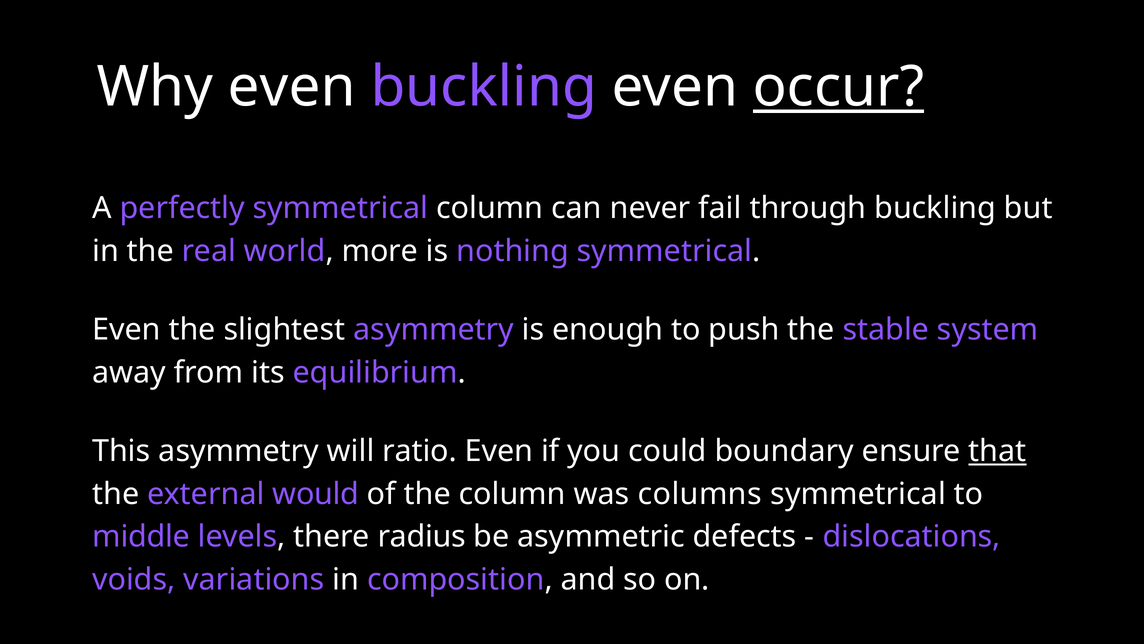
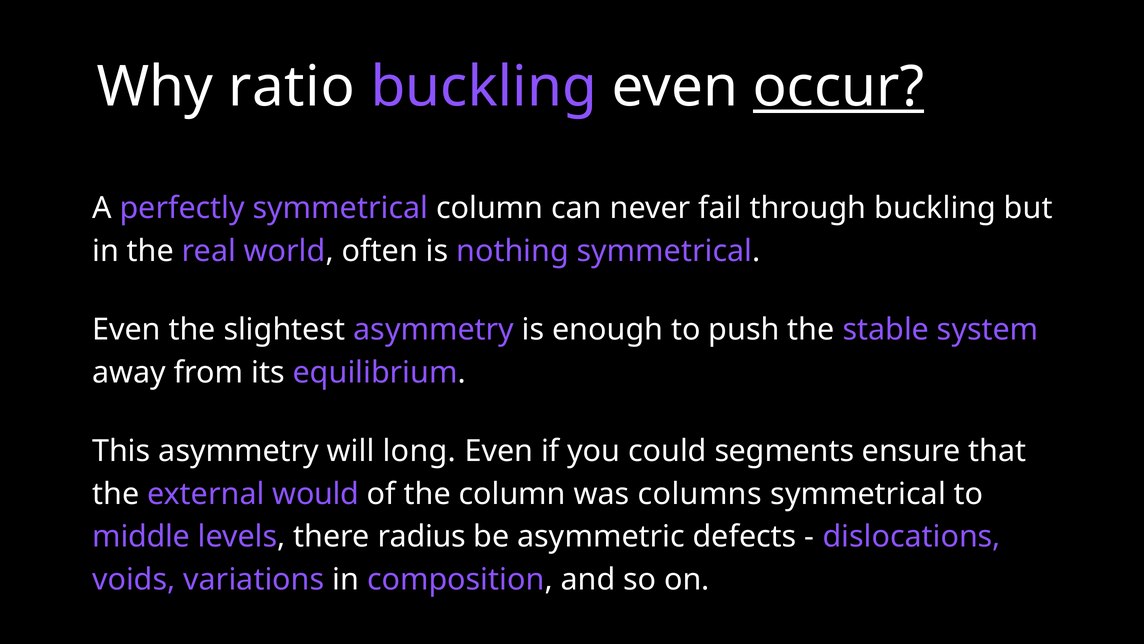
Why even: even -> ratio
more: more -> often
ratio: ratio -> long
boundary: boundary -> segments
that underline: present -> none
